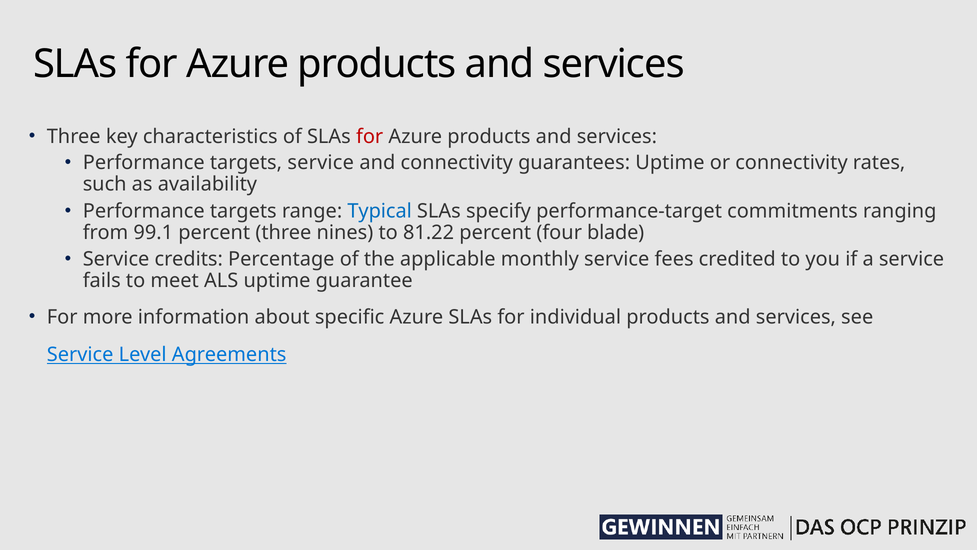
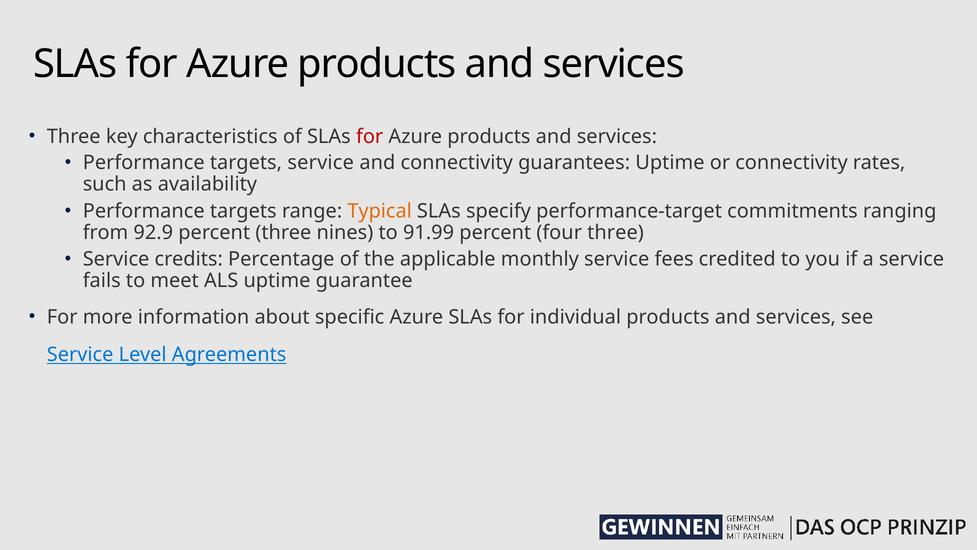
Typical colour: blue -> orange
99.1: 99.1 -> 92.9
81.22: 81.22 -> 91.99
four blade: blade -> three
